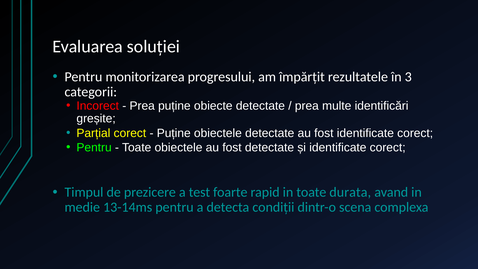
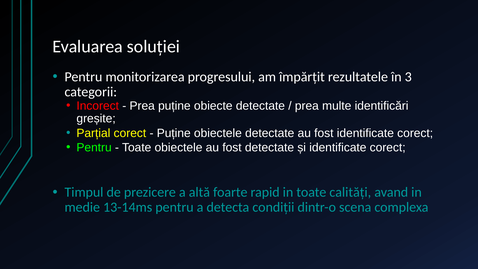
test: test -> altă
durata: durata -> calități
